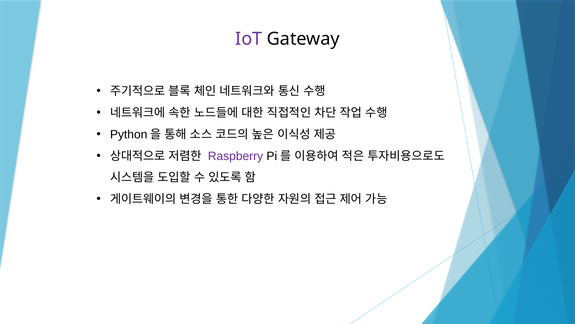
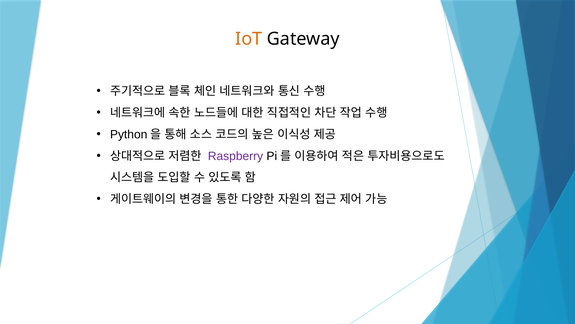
IoT colour: purple -> orange
